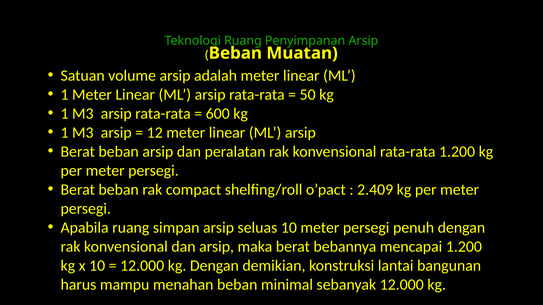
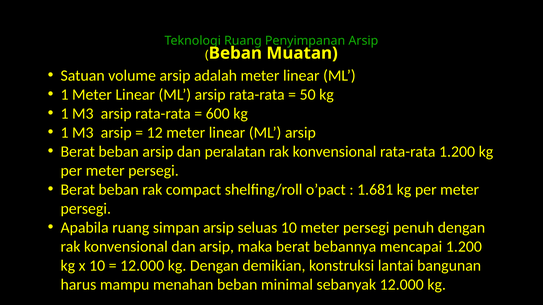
2.409: 2.409 -> 1.681
